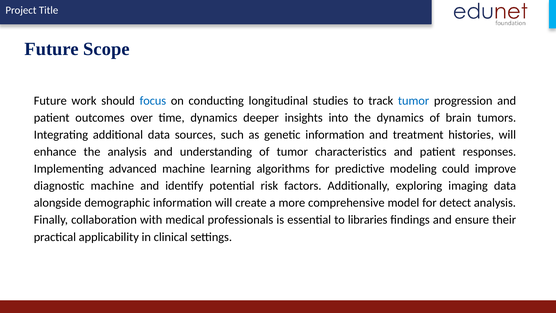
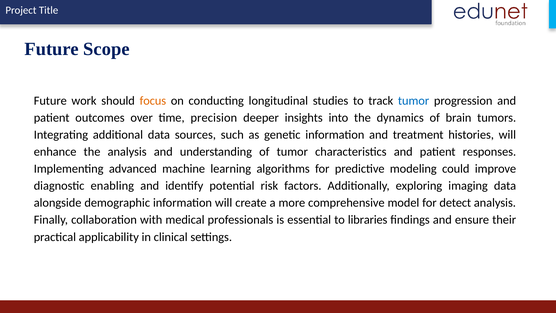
focus colour: blue -> orange
time dynamics: dynamics -> precision
diagnostic machine: machine -> enabling
